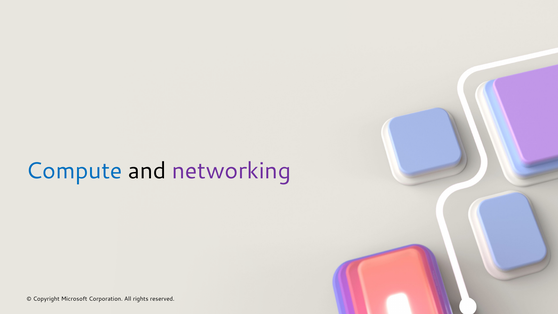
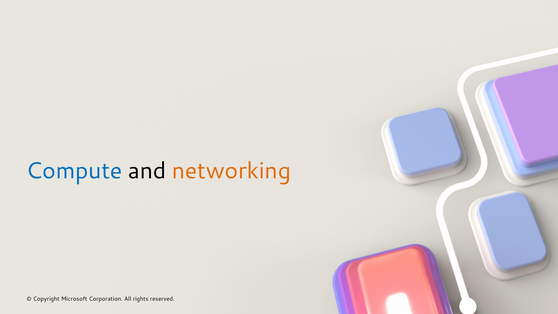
networking colour: purple -> orange
